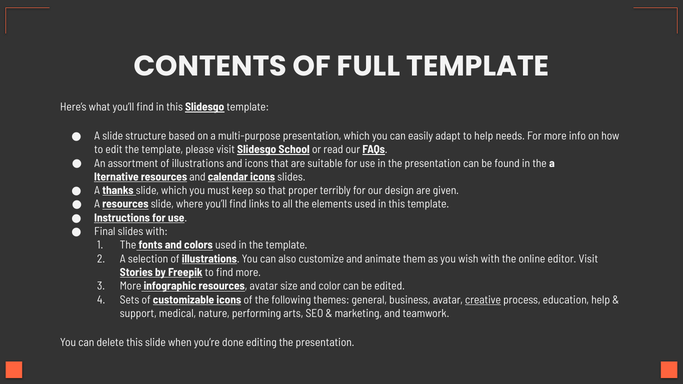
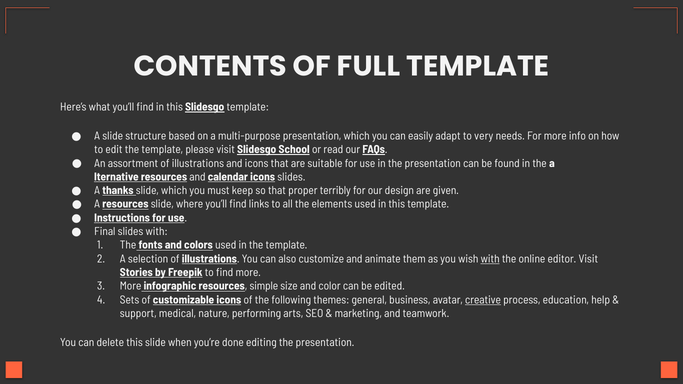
to help: help -> very
with at (490, 259) underline: none -> present
resources avatar: avatar -> simple
